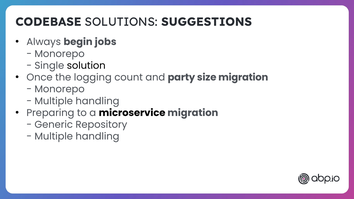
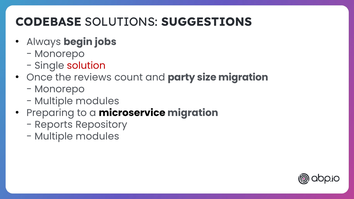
solution colour: black -> red
logging: logging -> reviews
handling at (97, 101): handling -> modules
Generic: Generic -> Reports
handling at (97, 137): handling -> modules
